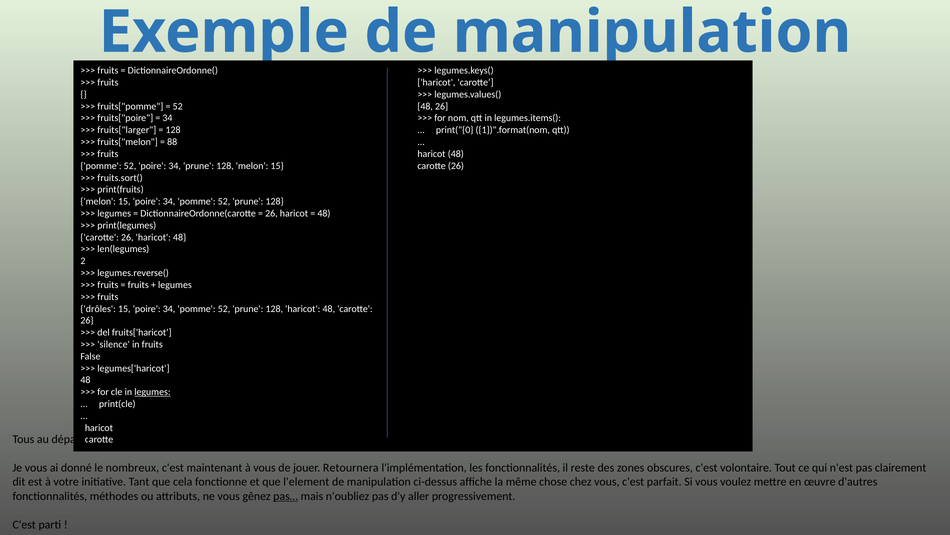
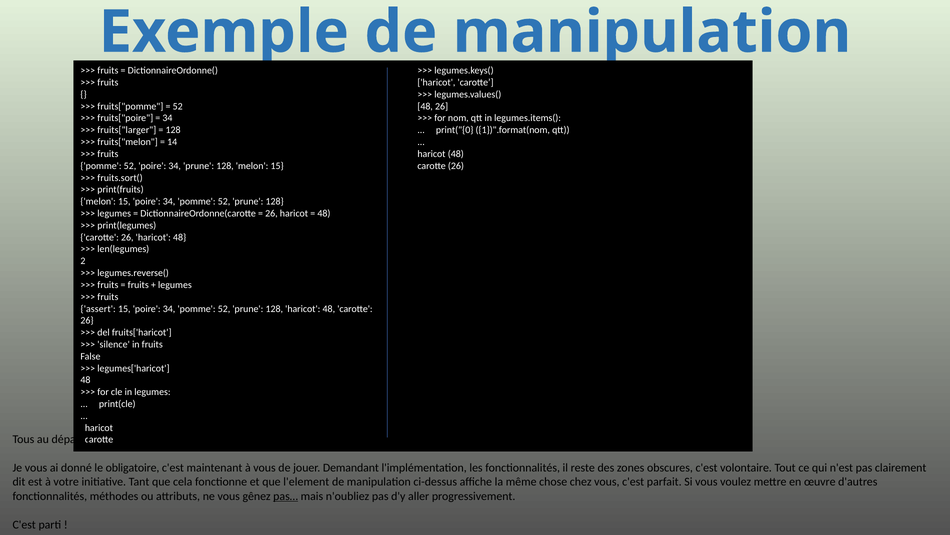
88: 88 -> 14
drôles: drôles -> assert
legumes at (152, 392) underline: present -> none
nombreux: nombreux -> obligatoire
Retournera: Retournera -> Demandant
